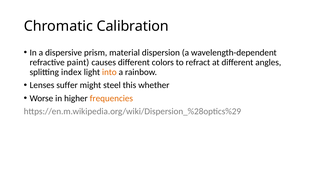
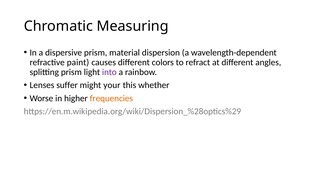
Calibration: Calibration -> Measuring
splitting index: index -> prism
into colour: orange -> purple
steel: steel -> your
